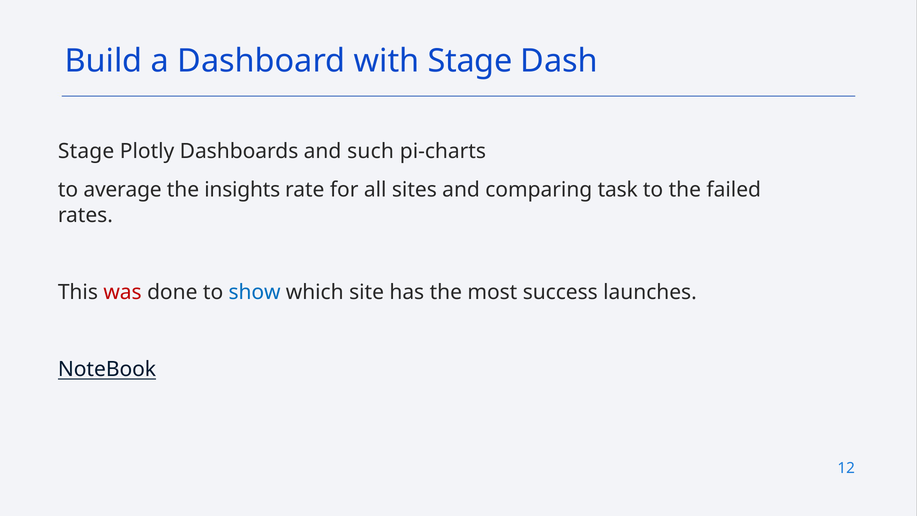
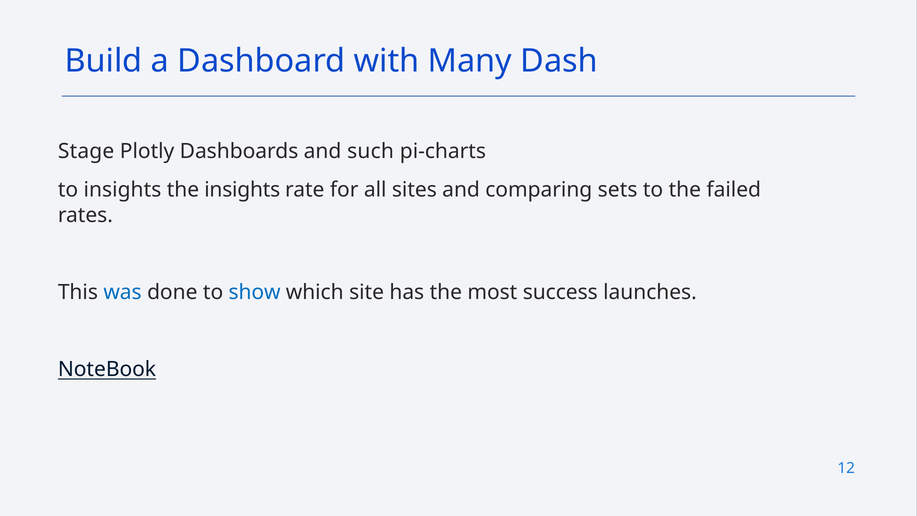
with Stage: Stage -> Many
to average: average -> insights
task: task -> sets
was colour: red -> blue
